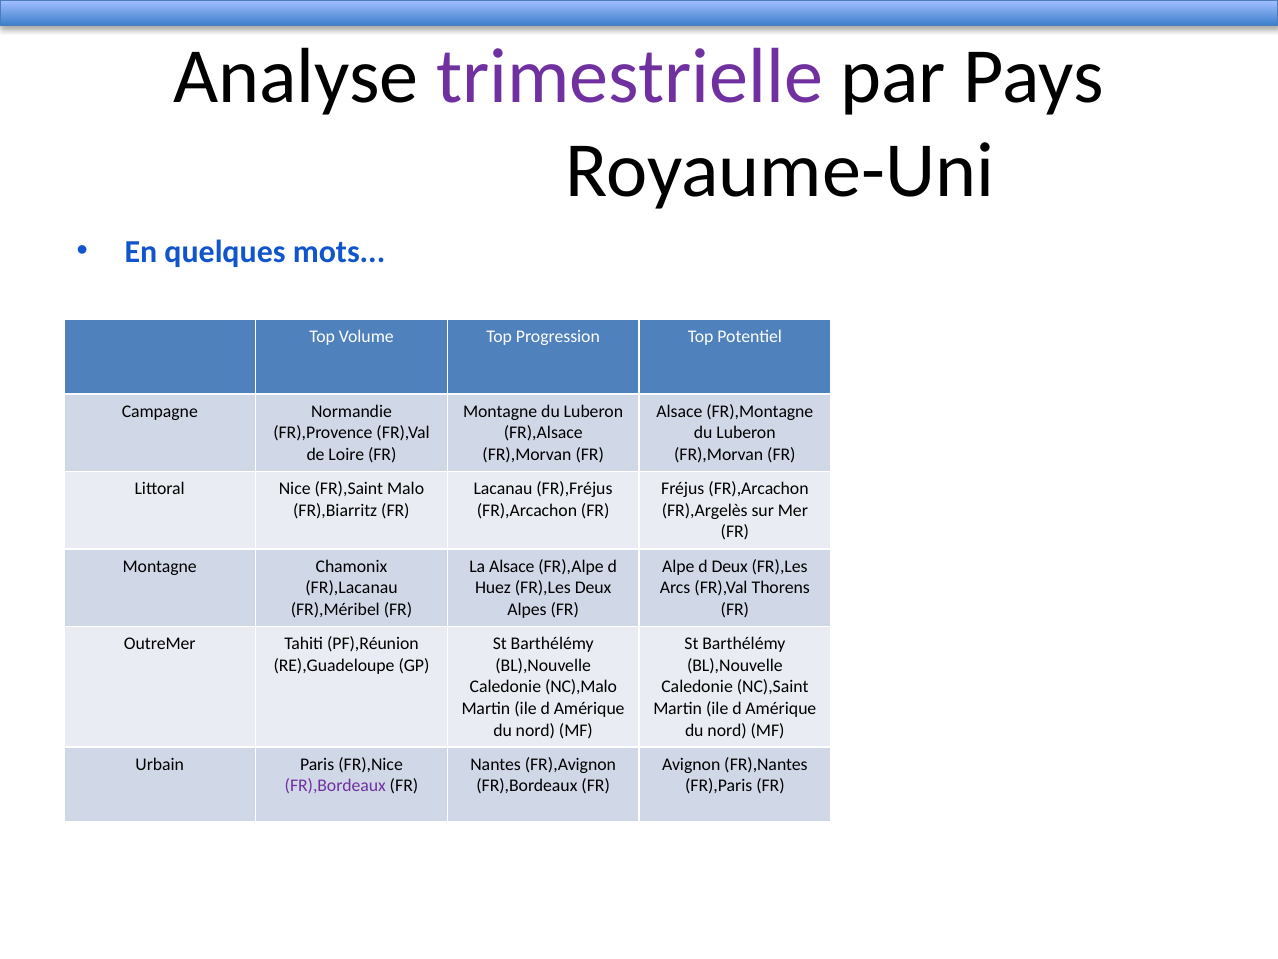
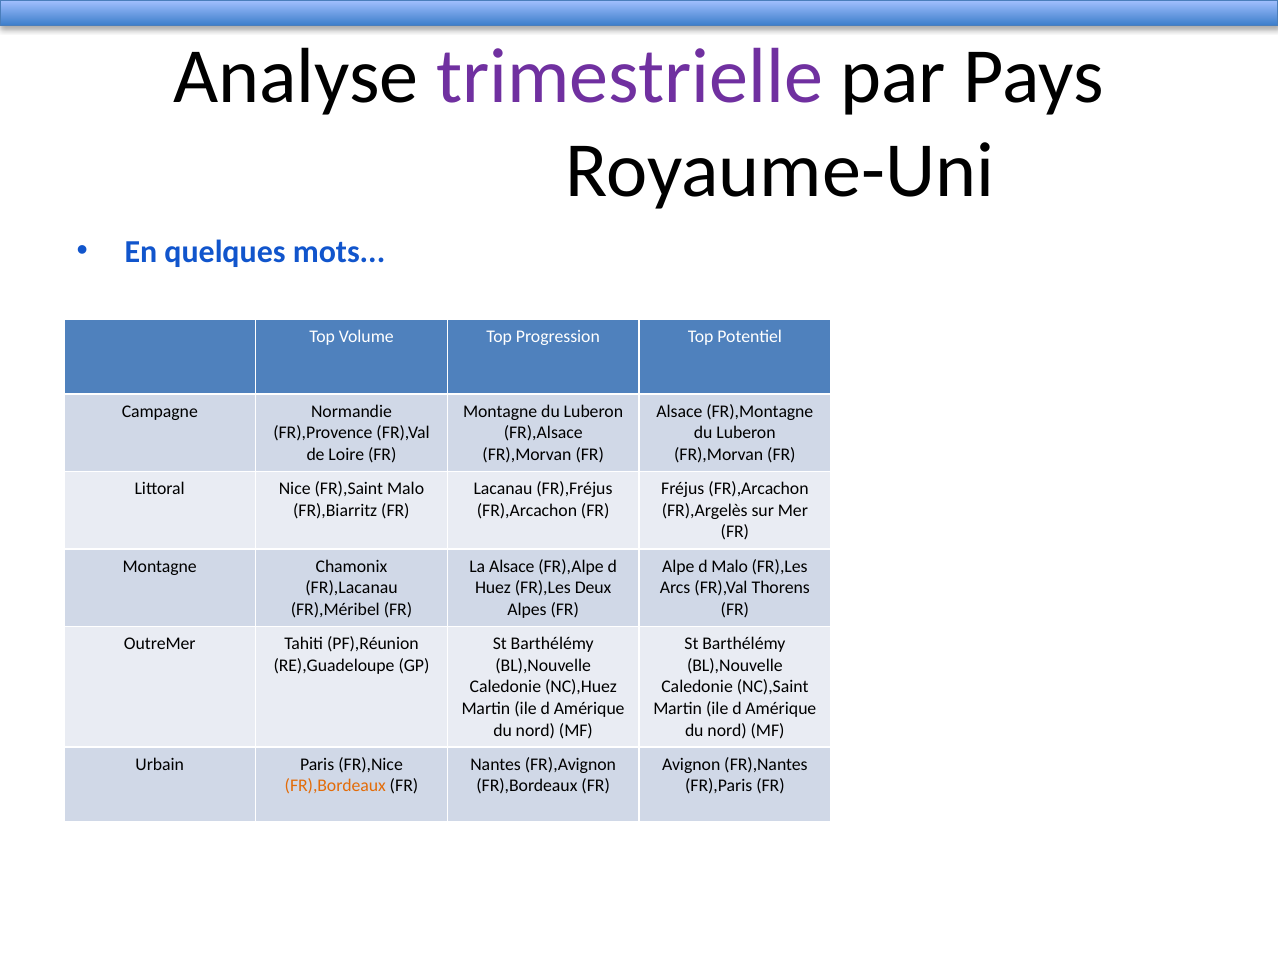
d Deux: Deux -> Malo
NC),Malo: NC),Malo -> NC),Huez
FR),Bordeaux at (335, 786) colour: purple -> orange
